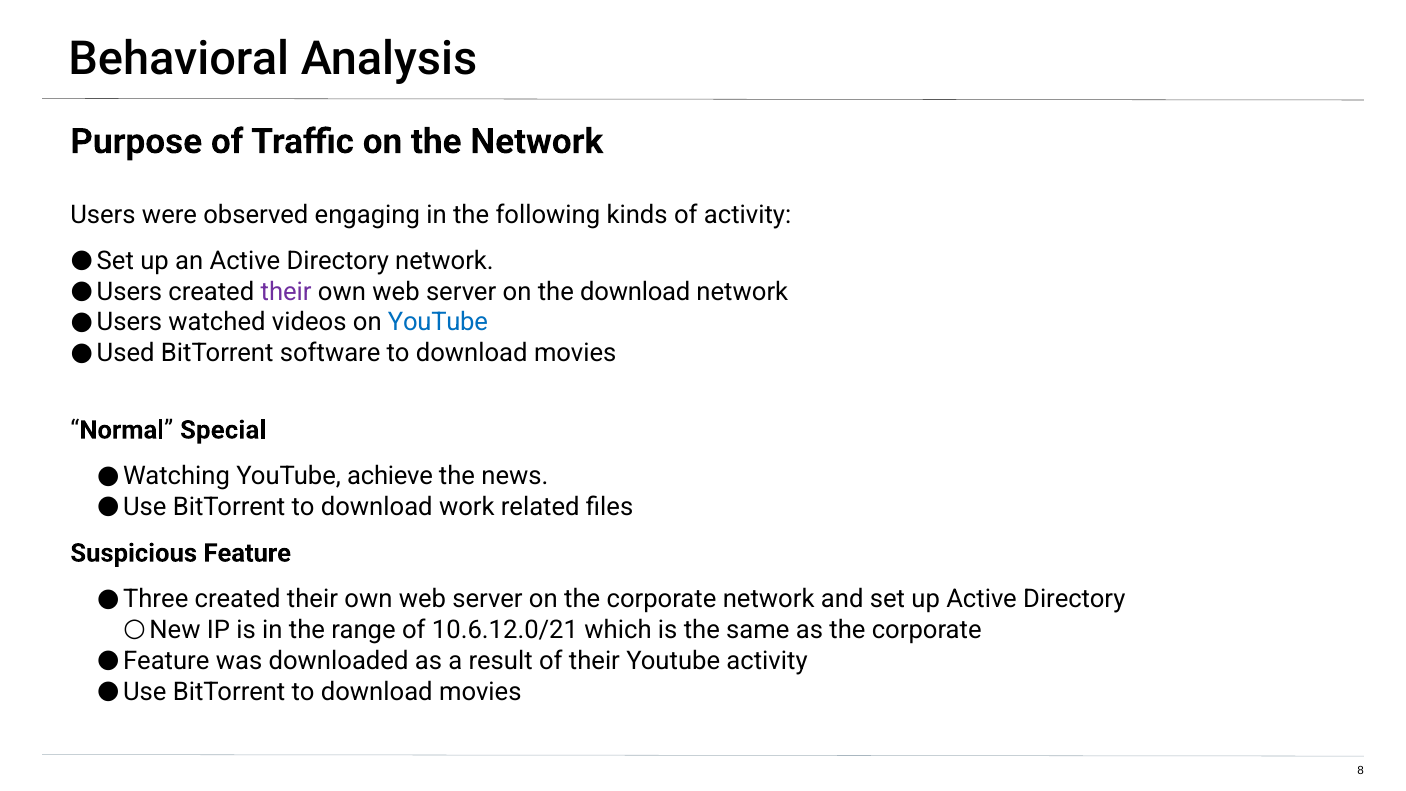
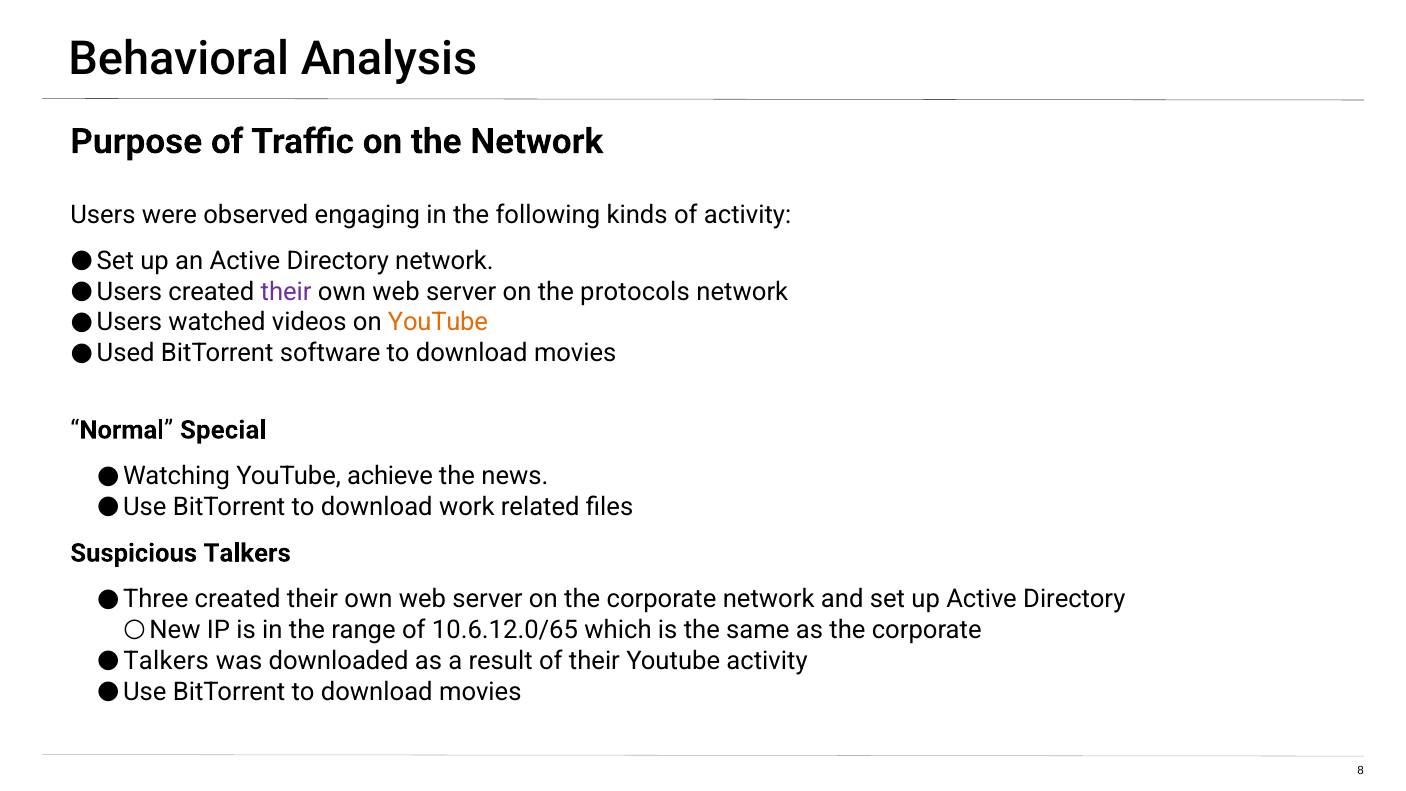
the download: download -> protocols
YouTube at (438, 322) colour: blue -> orange
Suspicious Feature: Feature -> Talkers
10.6.12.0/21: 10.6.12.0/21 -> 10.6.12.0/65
Feature at (166, 661): Feature -> Talkers
